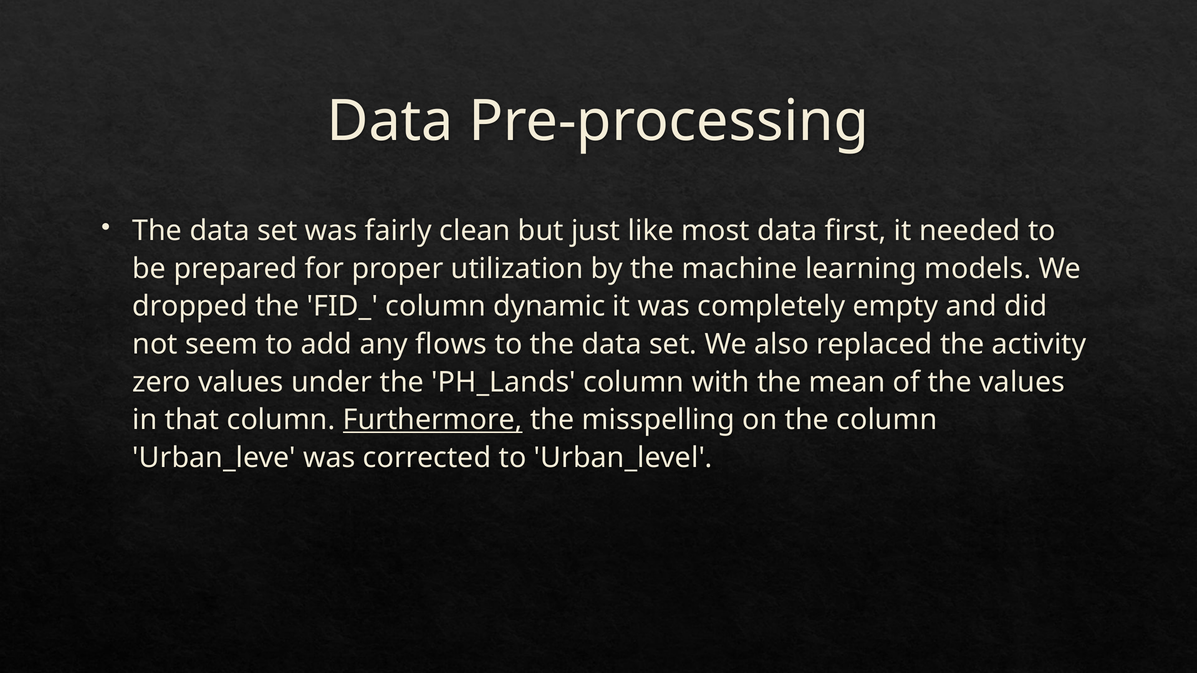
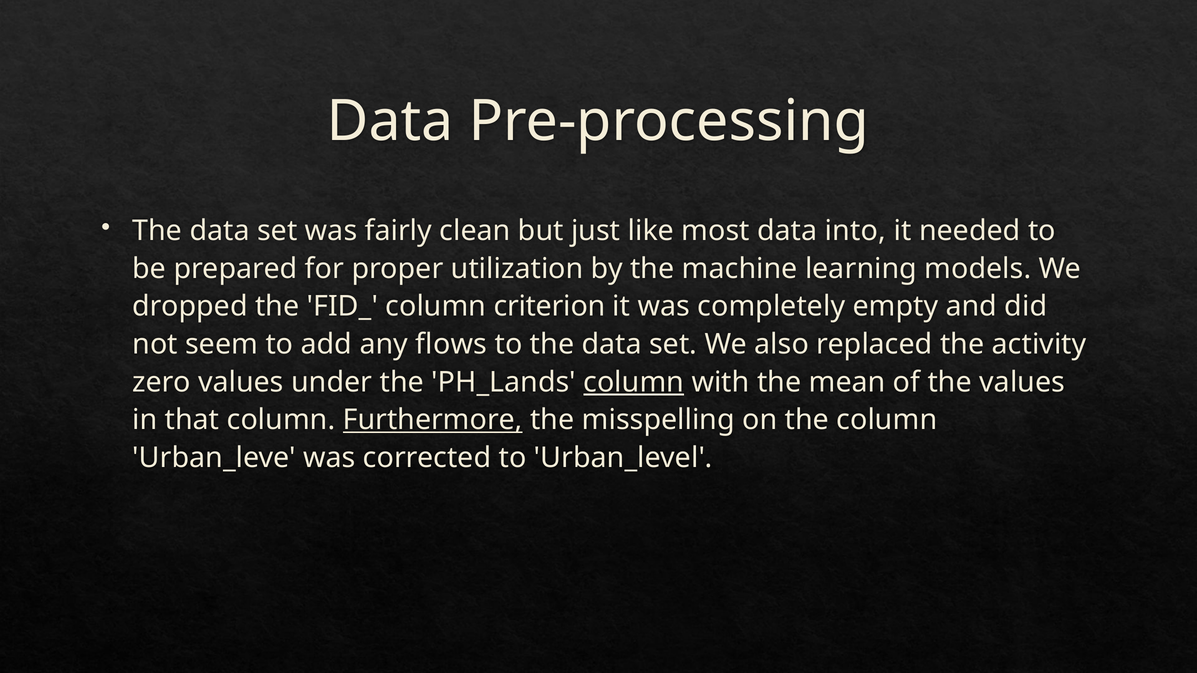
first: first -> into
dynamic: dynamic -> criterion
column at (634, 382) underline: none -> present
